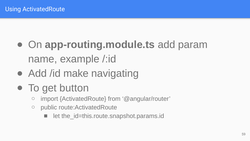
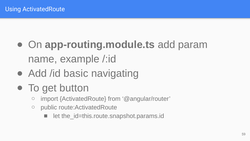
make: make -> basic
